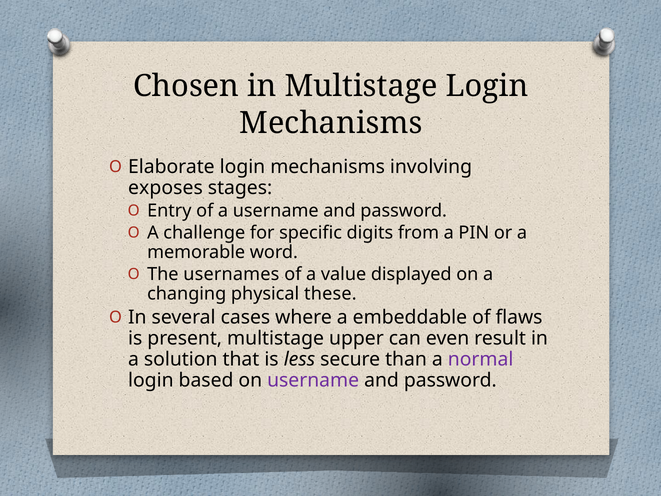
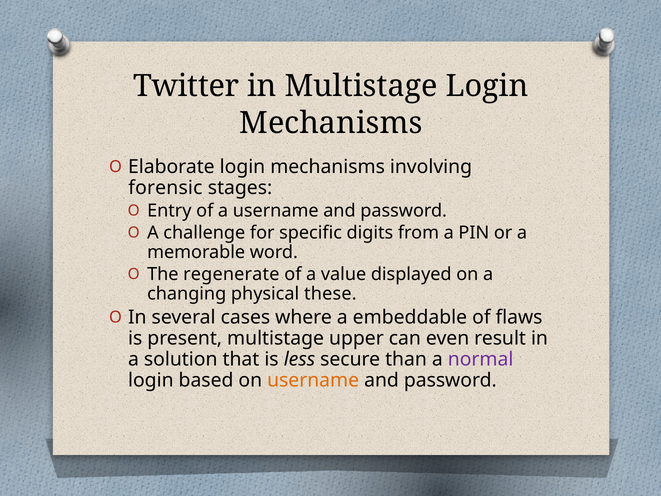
Chosen: Chosen -> Twitter
exposes: exposes -> forensic
usernames: usernames -> regenerate
username at (313, 380) colour: purple -> orange
